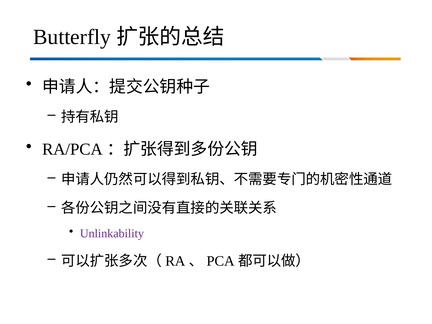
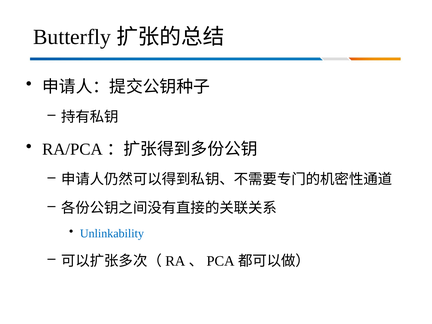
Unlinkability colour: purple -> blue
